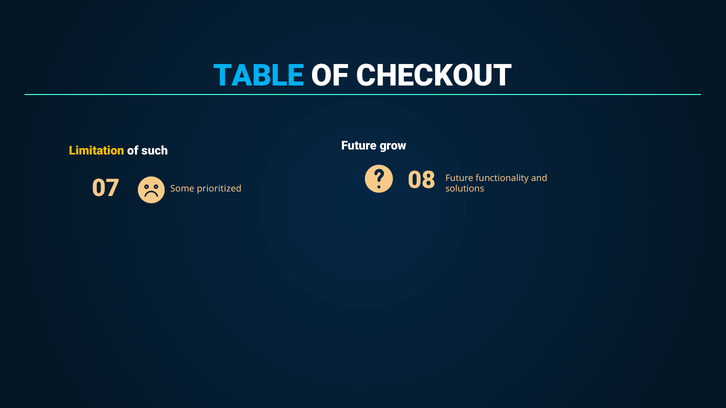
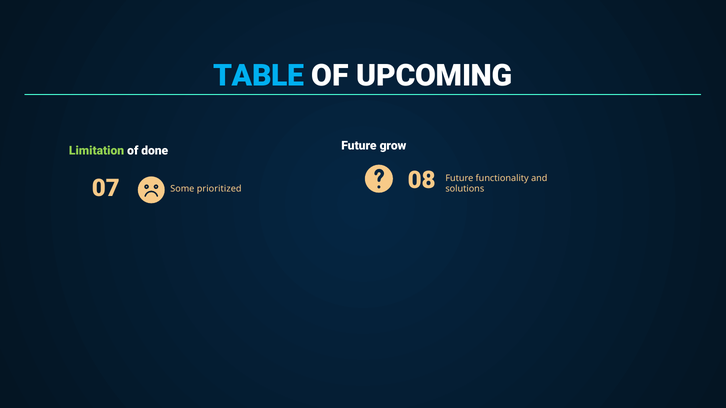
CHECKOUT: CHECKOUT -> UPCOMING
Limitation colour: yellow -> light green
such: such -> done
